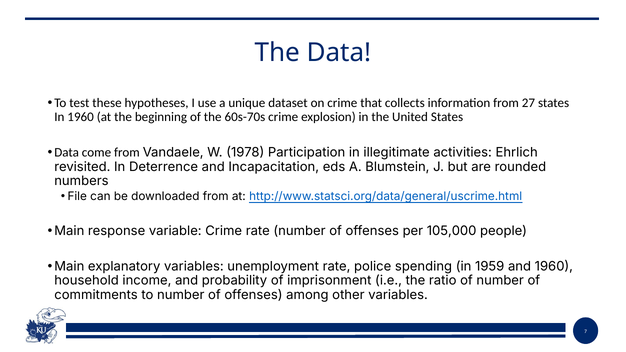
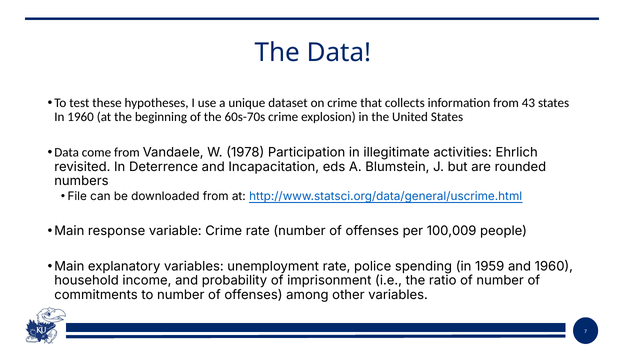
27: 27 -> 43
105,000: 105,000 -> 100,009
